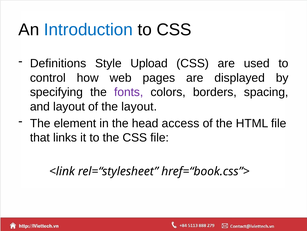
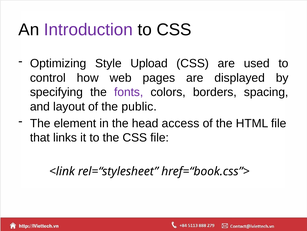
Introduction colour: blue -> purple
Definitions: Definitions -> Optimizing
the layout: layout -> public
